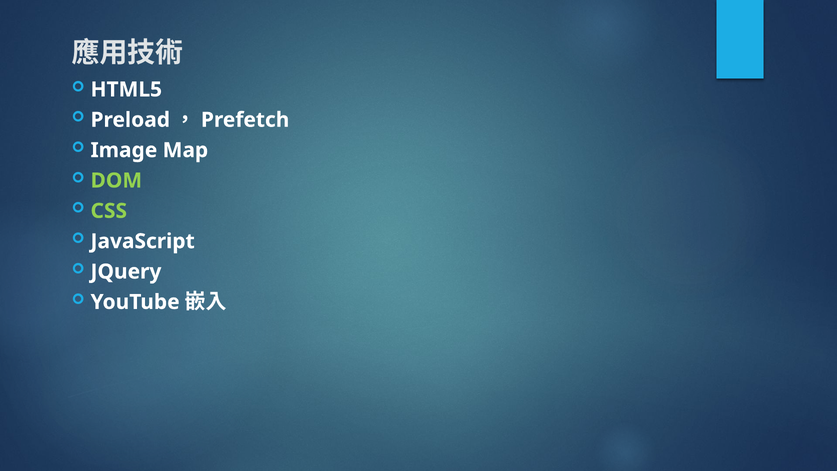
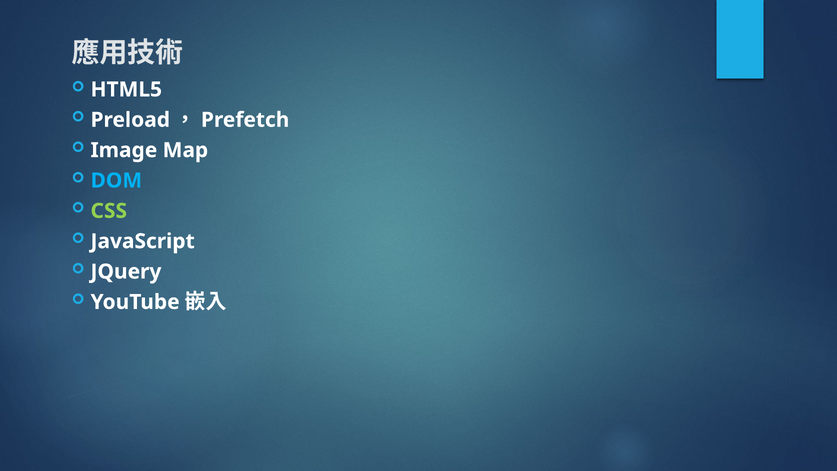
DOM colour: light green -> light blue
